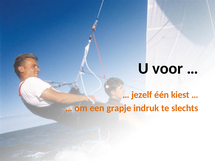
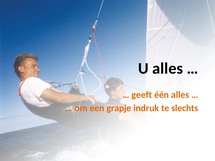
U voor: voor -> alles
jezelf: jezelf -> geeft
één kiest: kiest -> alles
